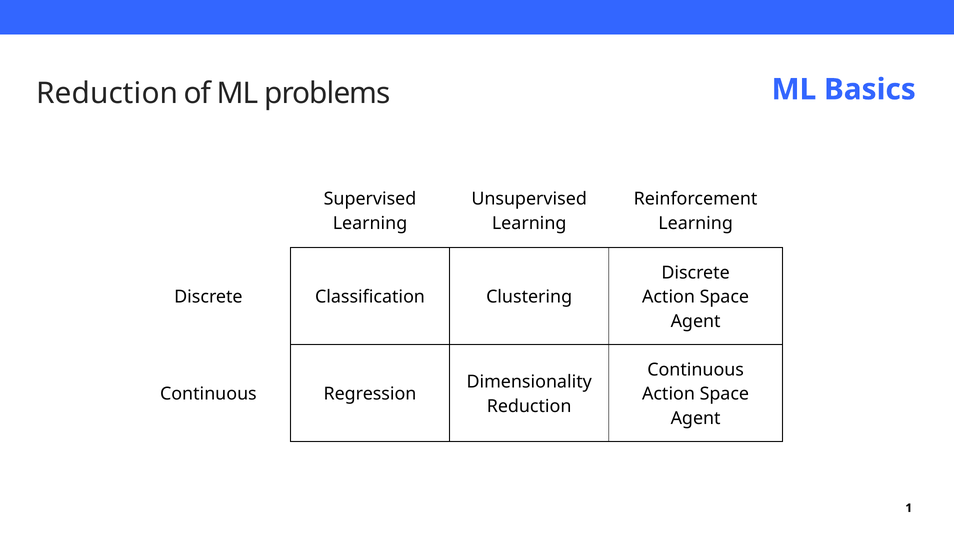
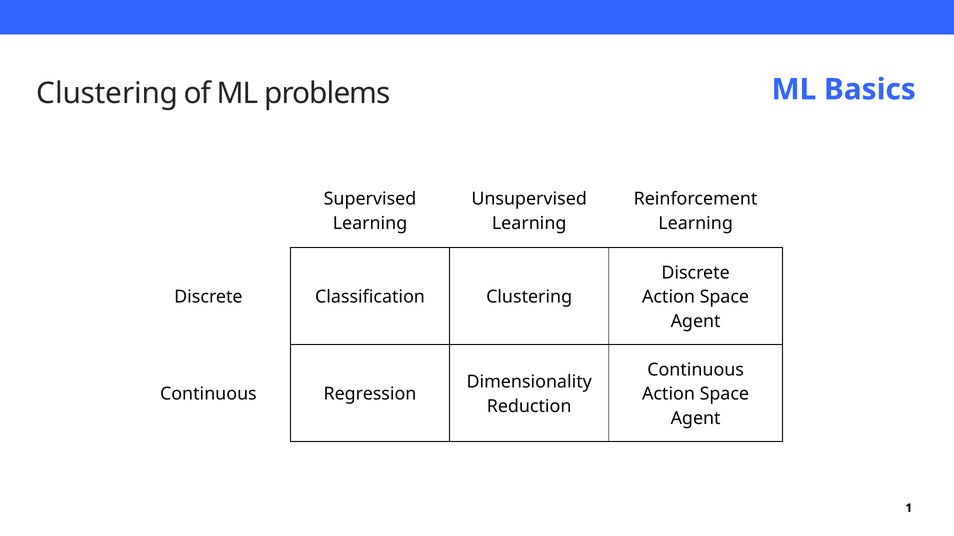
Reduction at (107, 94): Reduction -> Clustering
